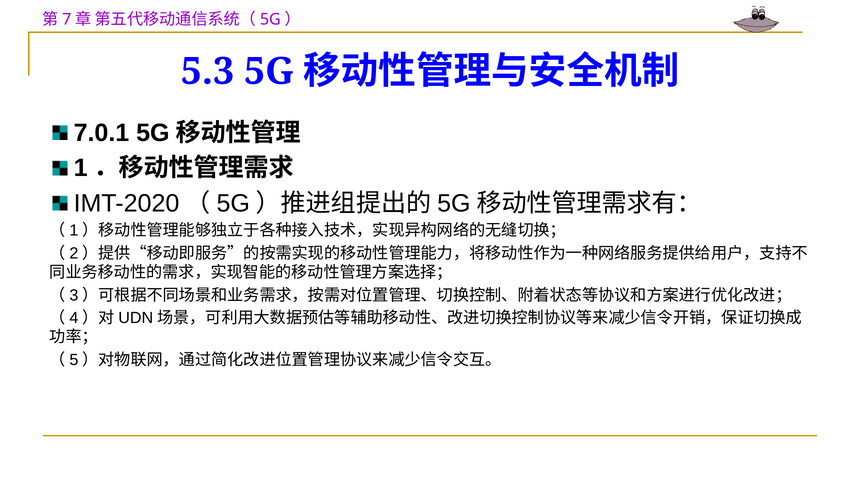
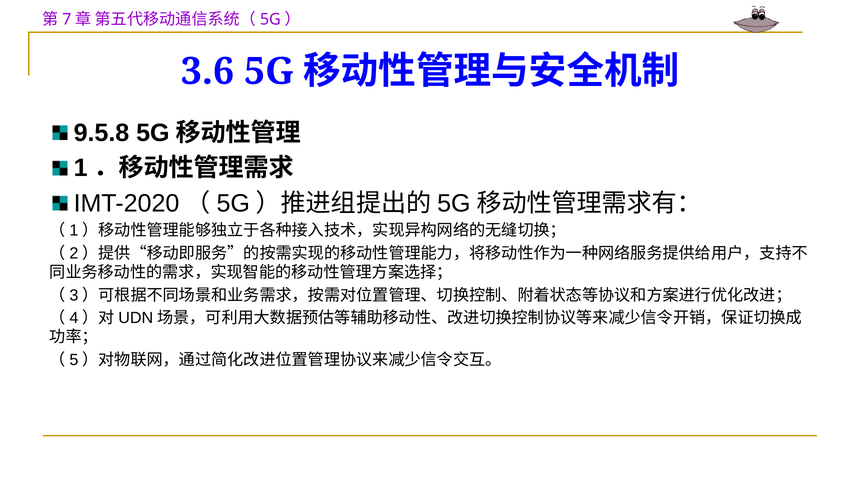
5.3: 5.3 -> 3.6
7.0.1: 7.0.1 -> 9.5.8
